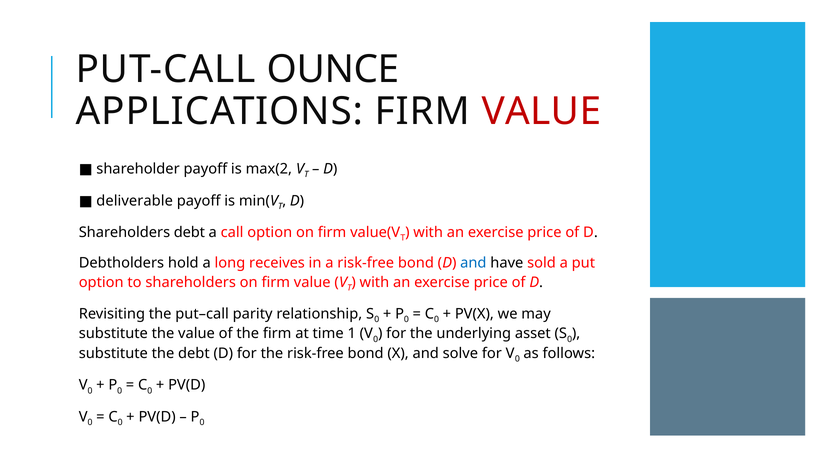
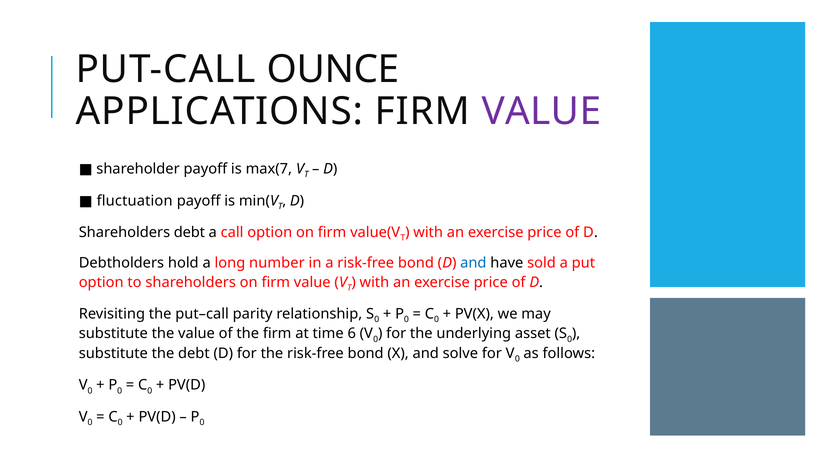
VALUE at (541, 112) colour: red -> purple
max(2: max(2 -> max(7
deliverable: deliverable -> fluctuation
receives: receives -> number
1: 1 -> 6
